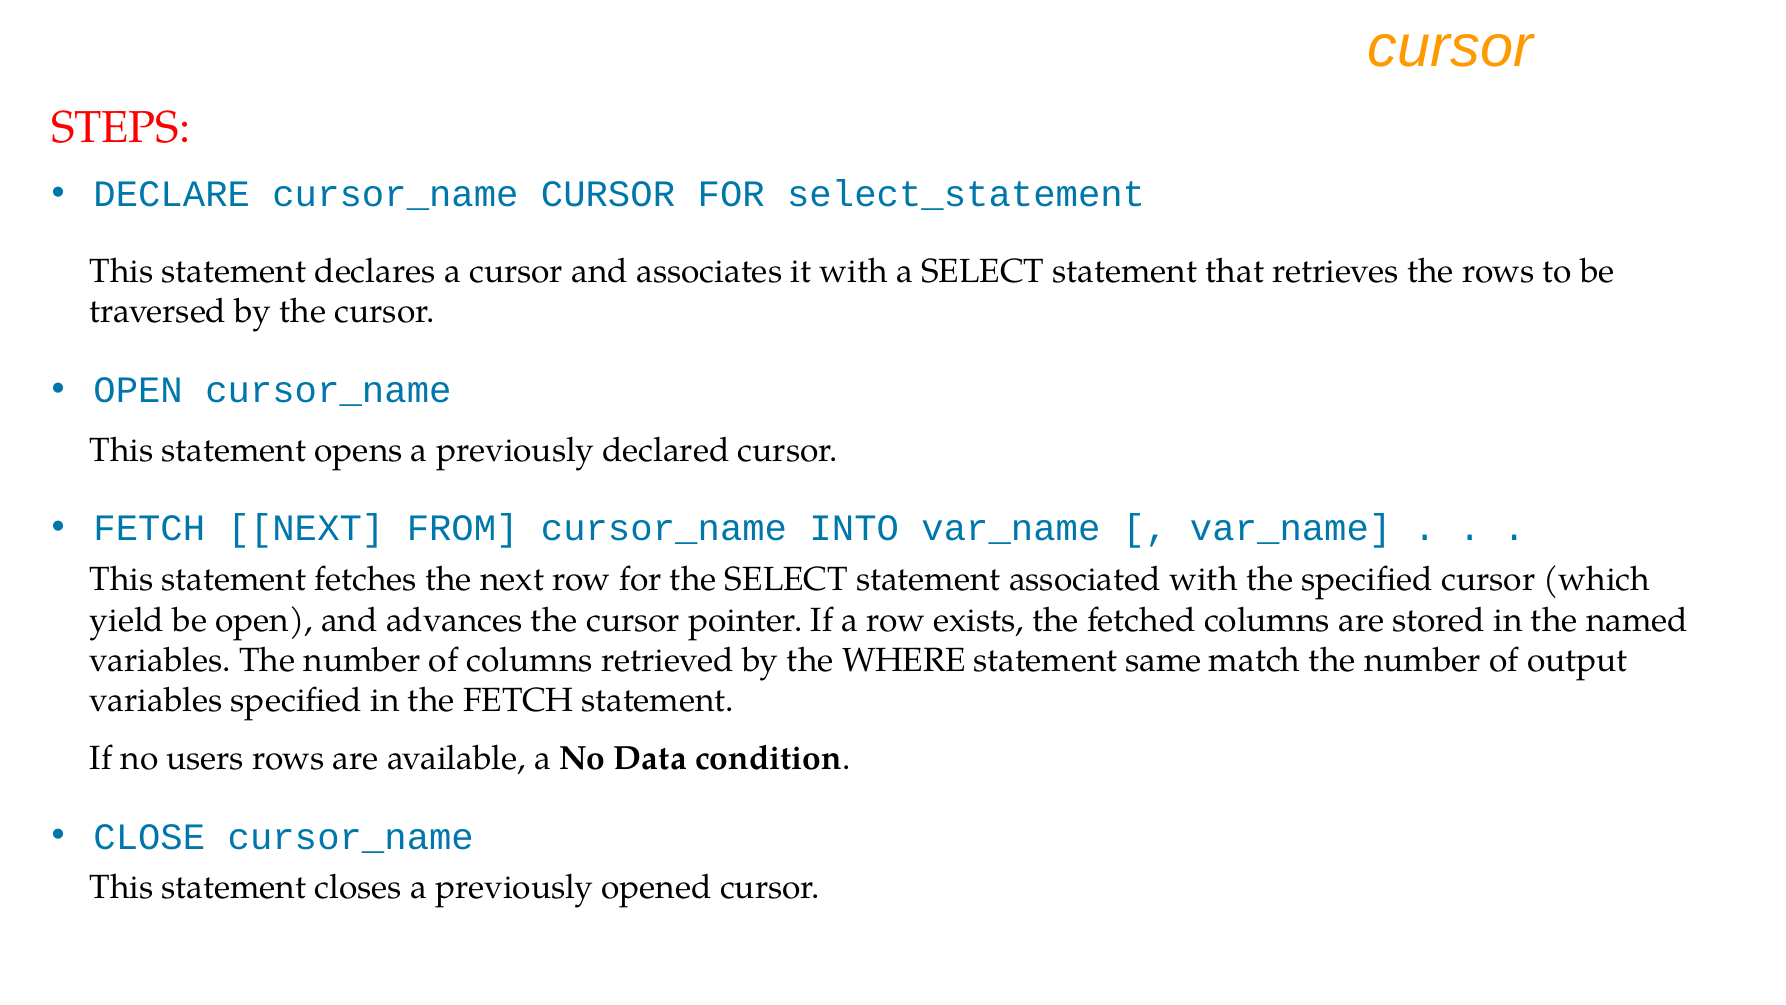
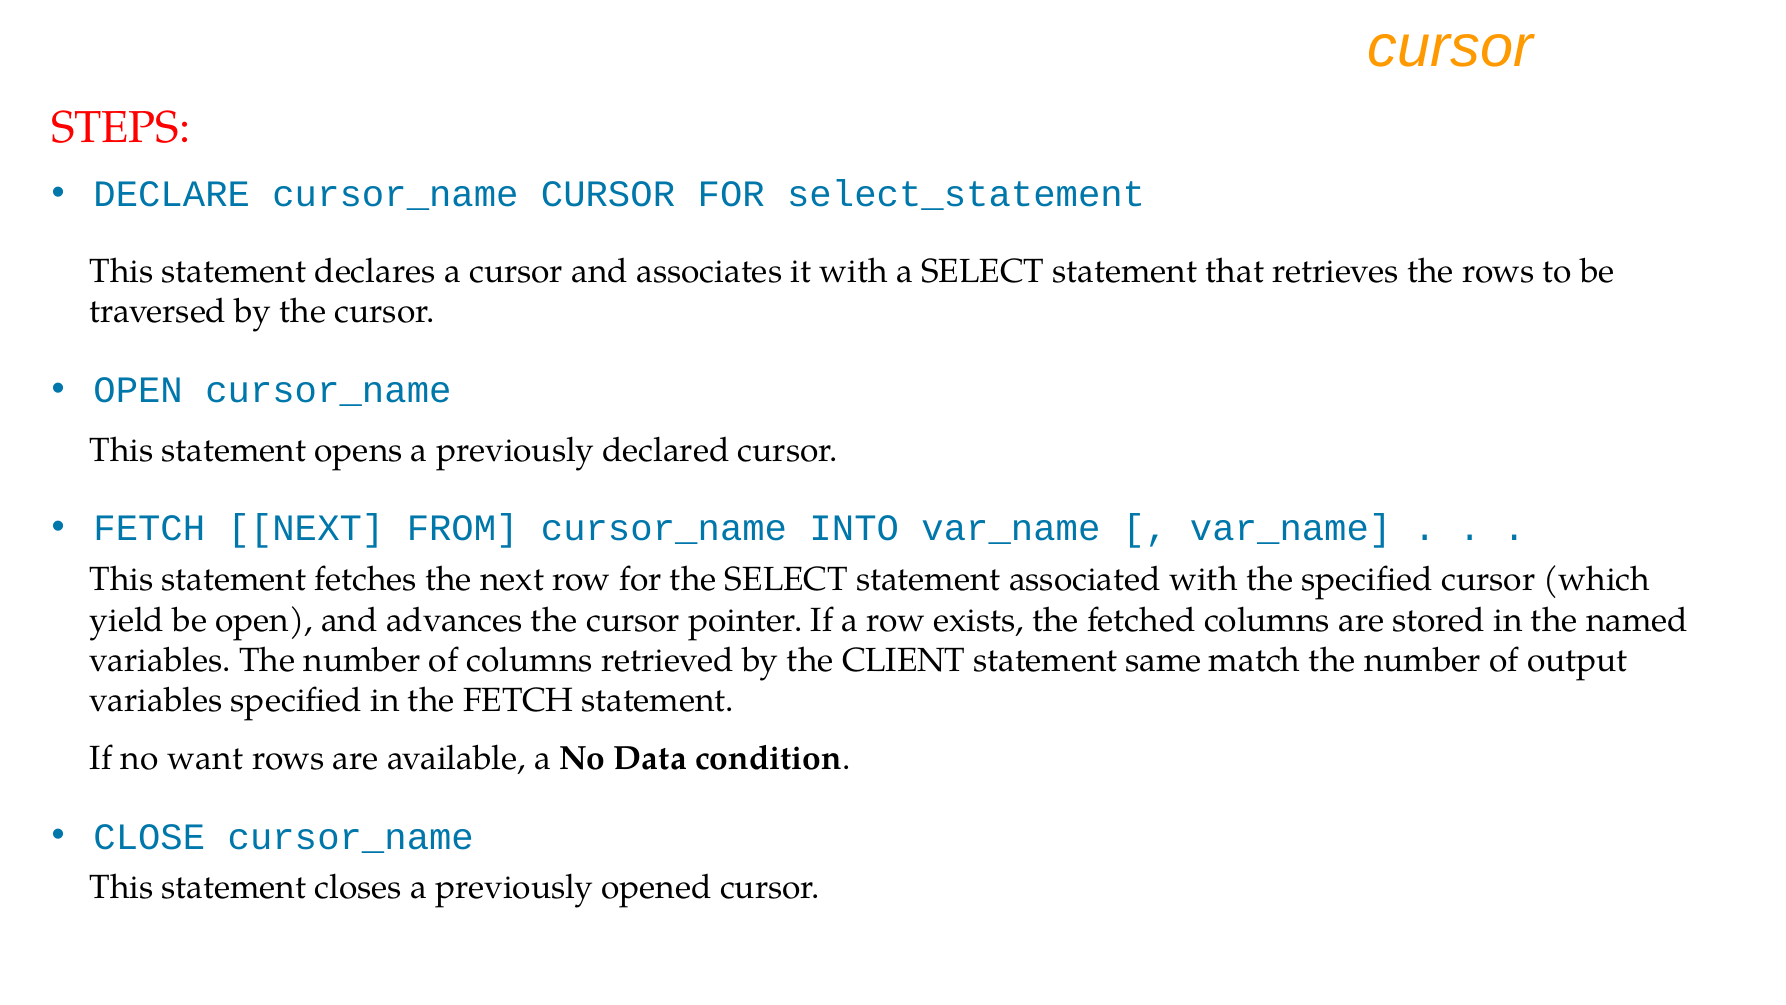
WHERE: WHERE -> CLIENT
users: users -> want
